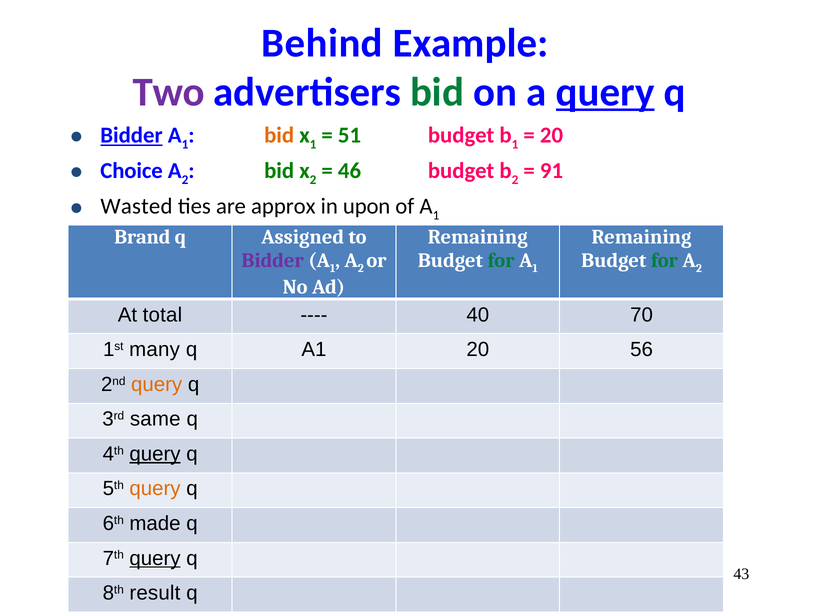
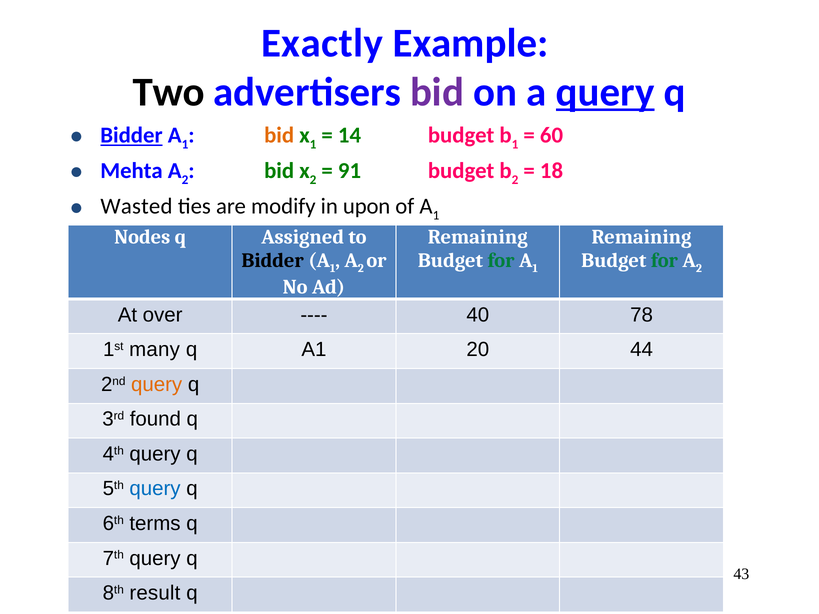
Behind: Behind -> Exactly
Two colour: purple -> black
bid at (437, 92) colour: green -> purple
51: 51 -> 14
20 at (552, 135): 20 -> 60
Choice: Choice -> Mehta
46: 46 -> 91
91: 91 -> 18
approx: approx -> modify
Brand: Brand -> Nodes
Bidder at (273, 261) colour: purple -> black
total: total -> over
70: 70 -> 78
56: 56 -> 44
same: same -> found
query at (155, 454) underline: present -> none
query at (155, 489) colour: orange -> blue
made: made -> terms
query at (155, 559) underline: present -> none
